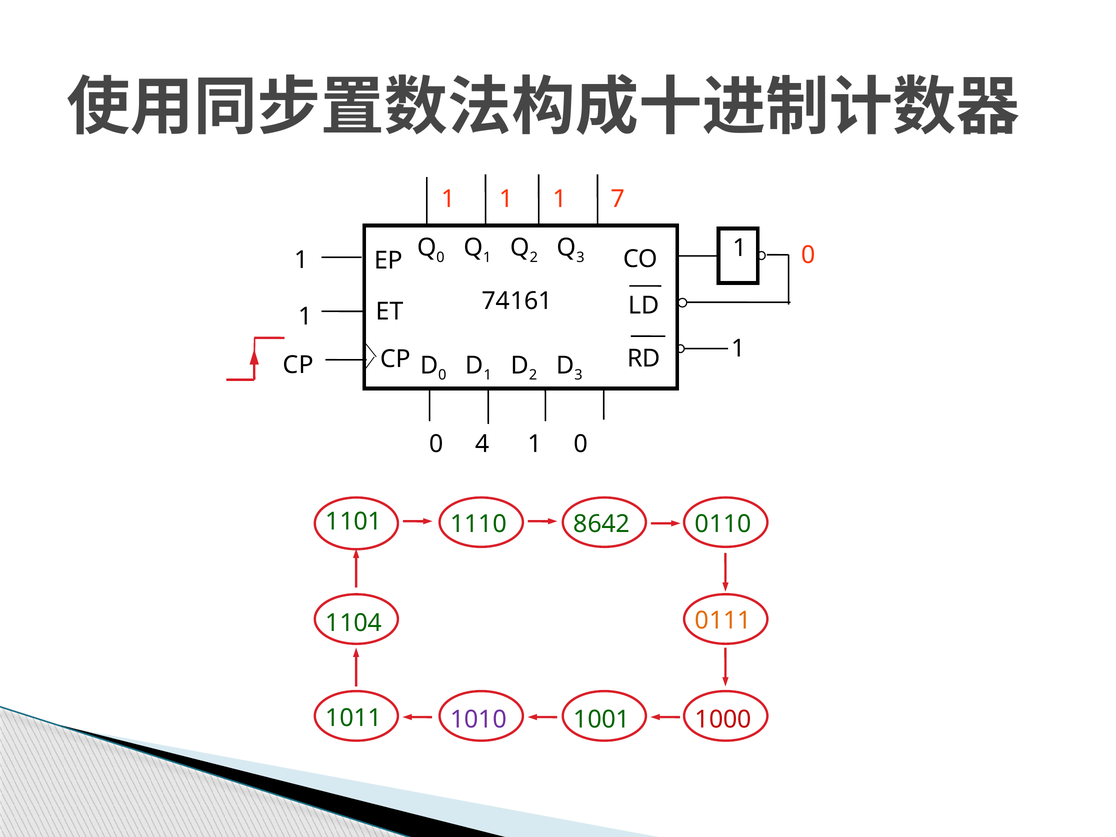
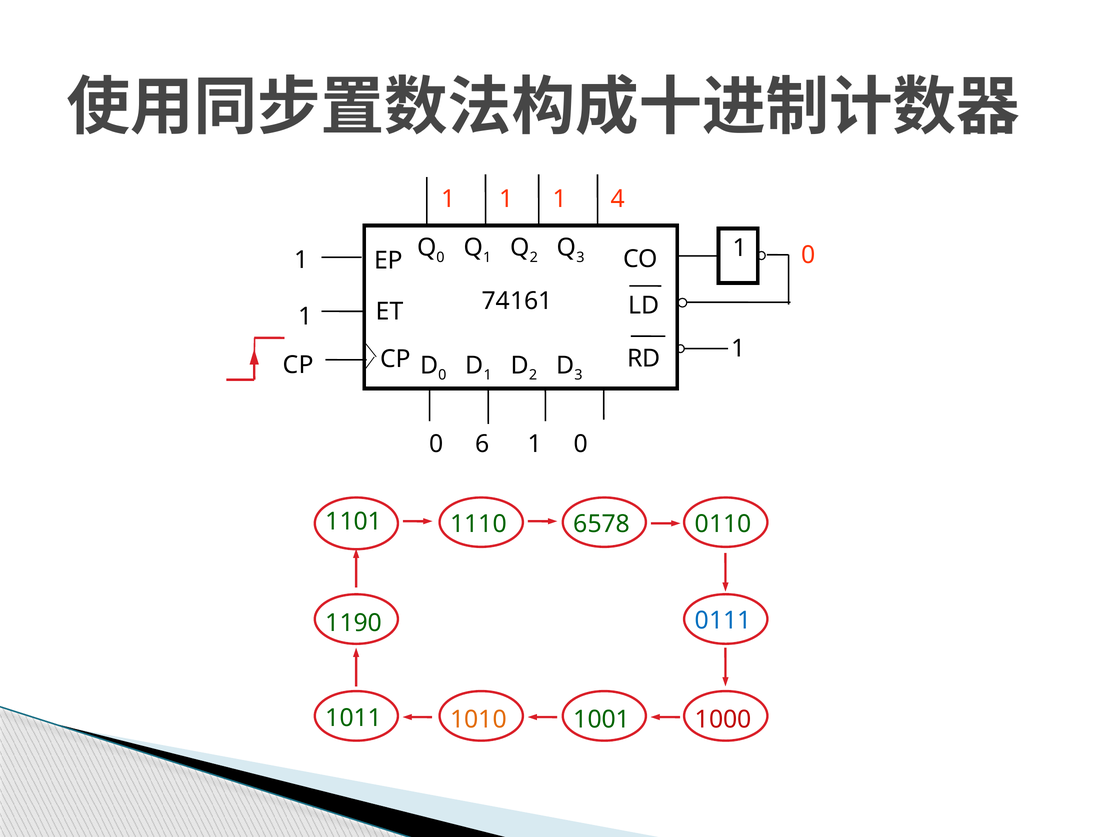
7: 7 -> 4
4: 4 -> 6
8642: 8642 -> 6578
0111 colour: orange -> blue
1104: 1104 -> 1190
1010 colour: purple -> orange
